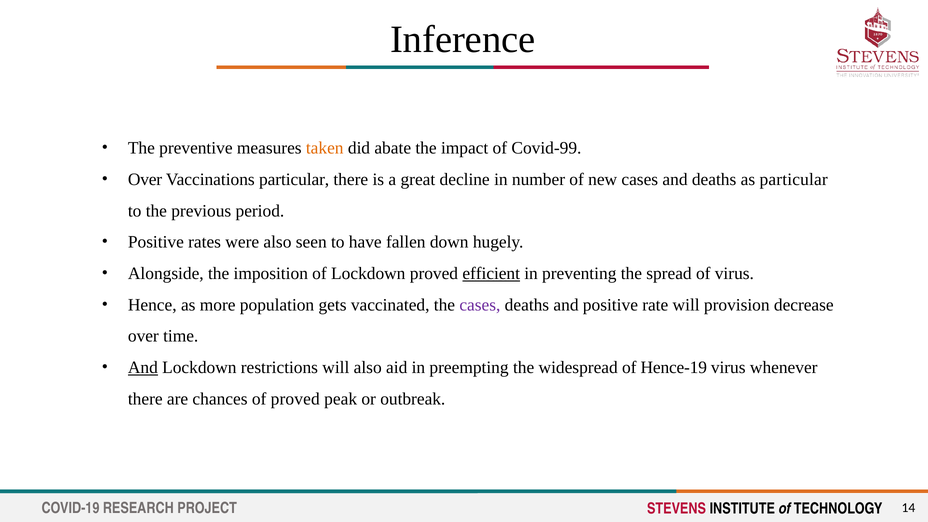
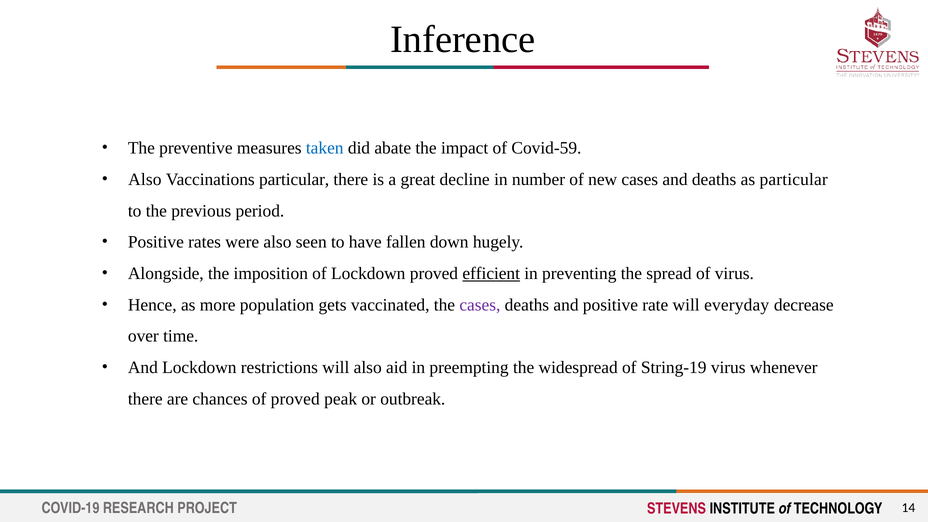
taken colour: orange -> blue
Covid-99: Covid-99 -> Covid-59
Over at (145, 180): Over -> Also
provision: provision -> everyday
And at (143, 367) underline: present -> none
Hence-19: Hence-19 -> String-19
